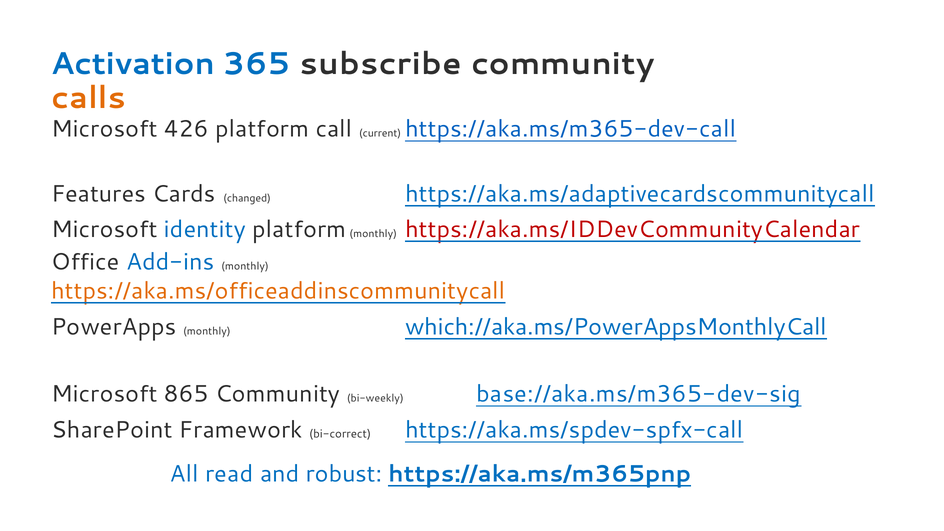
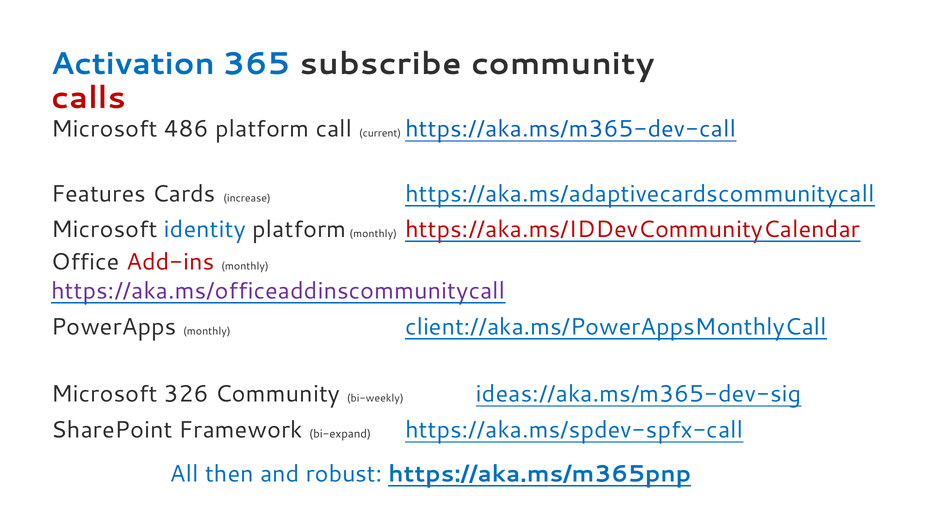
calls colour: orange -> red
426: 426 -> 486
changed: changed -> increase
Add-ins colour: blue -> red
https://aka.ms/officeaddinscommunitycall colour: orange -> purple
which://aka.ms/PowerAppsMonthlyCall: which://aka.ms/PowerAppsMonthlyCall -> client://aka.ms/PowerAppsMonthlyCall
865: 865 -> 326
base://aka.ms/m365-dev-sig: base://aka.ms/m365-dev-sig -> ideas://aka.ms/m365-dev-sig
bi-correct: bi-correct -> bi-expand
read: read -> then
